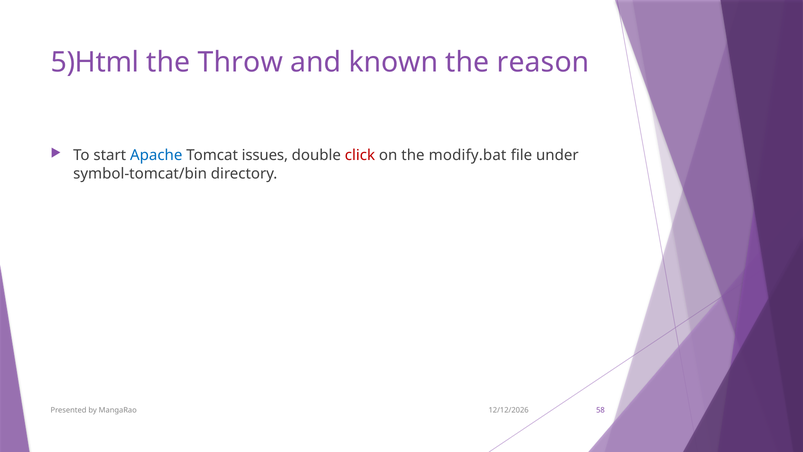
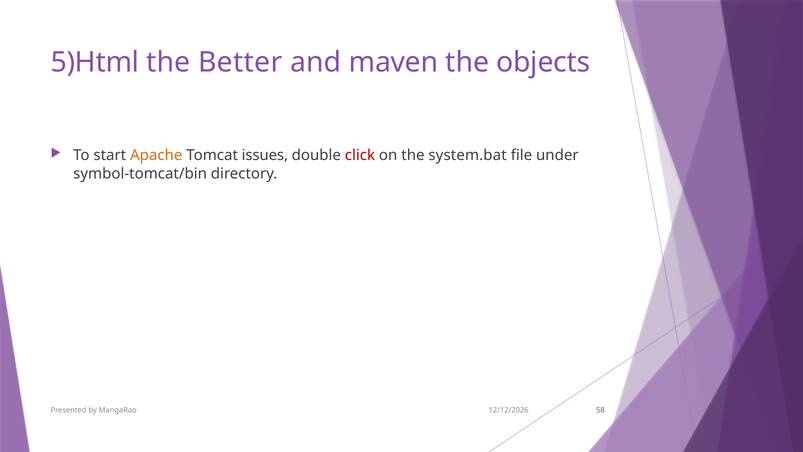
Throw: Throw -> Better
known: known -> maven
reason: reason -> objects
Apache colour: blue -> orange
modify.bat: modify.bat -> system.bat
